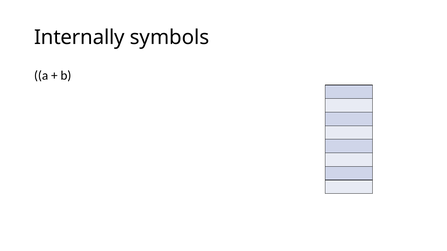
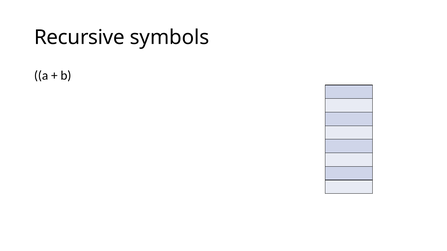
Internally: Internally -> Recursive
